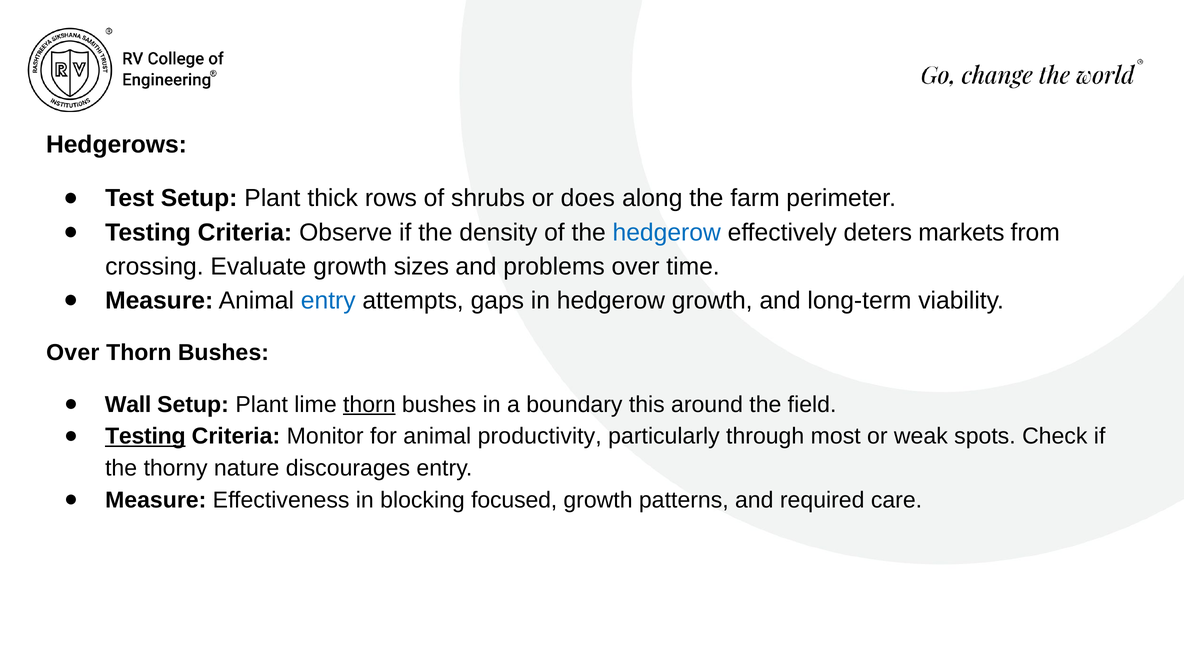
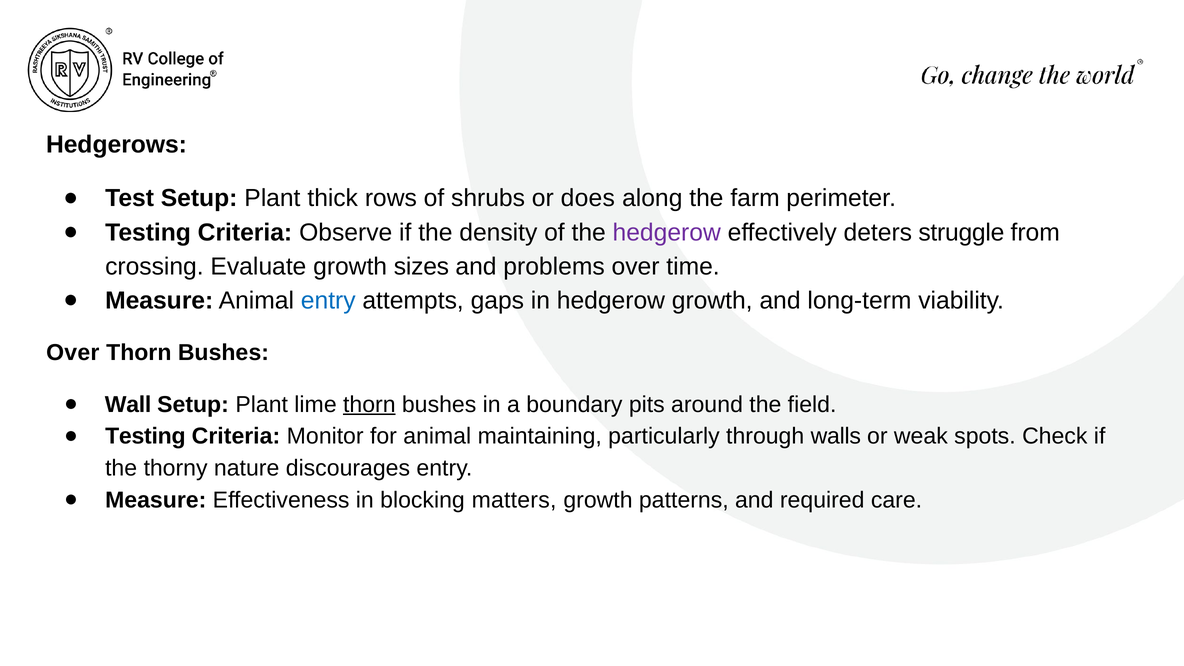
hedgerow at (667, 232) colour: blue -> purple
markets: markets -> struggle
this: this -> pits
Testing at (145, 436) underline: present -> none
productivity: productivity -> maintaining
most: most -> walls
focused: focused -> matters
